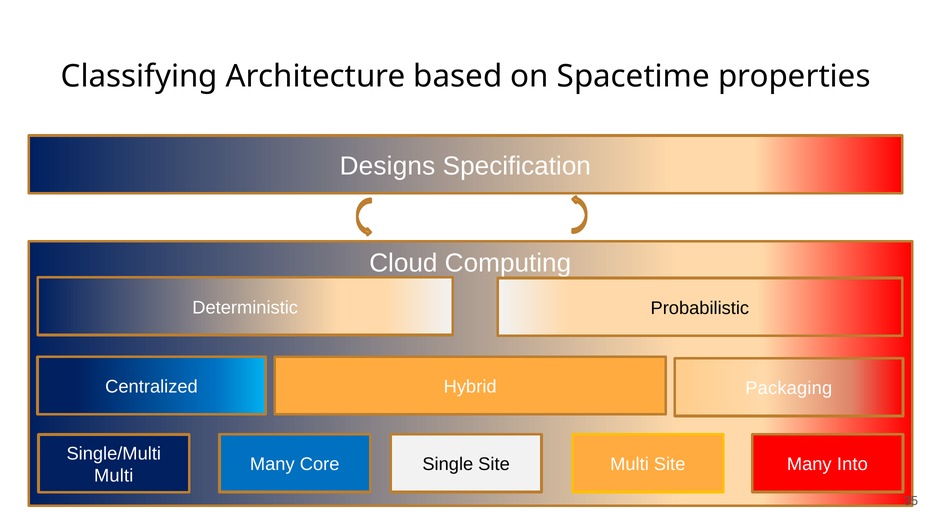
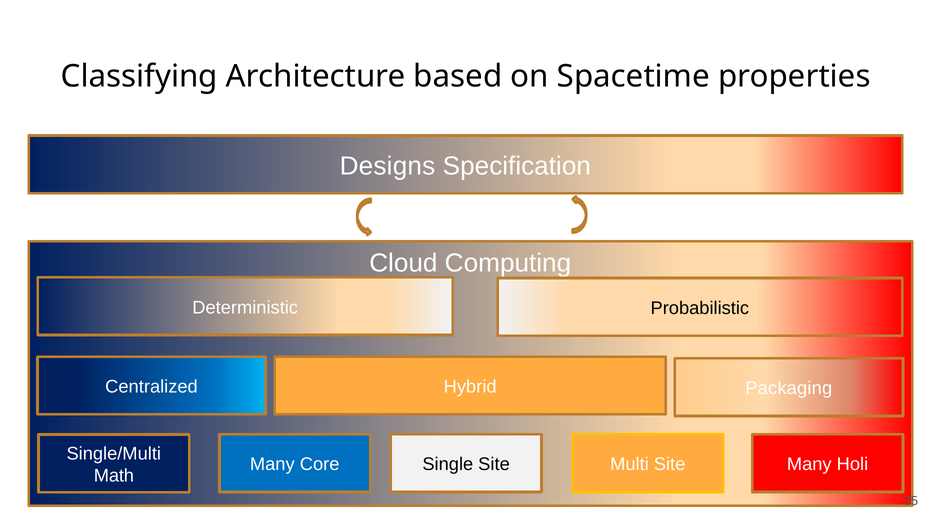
Into: Into -> Holi
Multi at (114, 475): Multi -> Math
